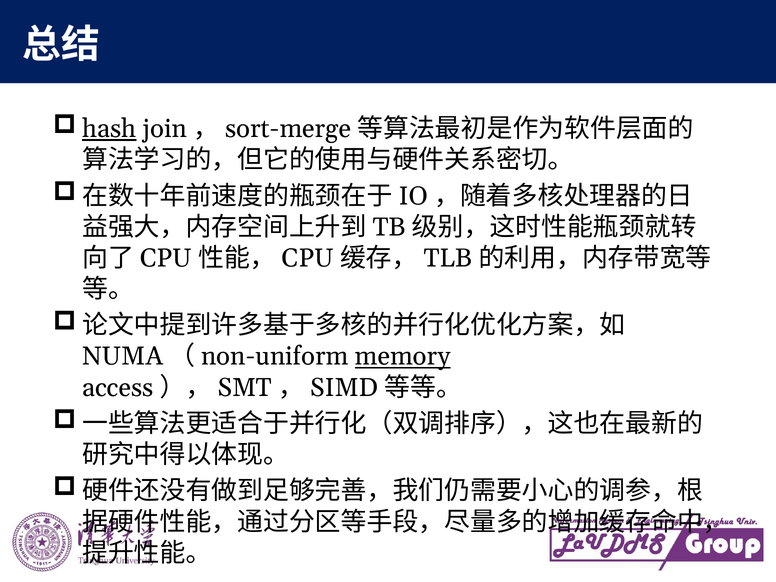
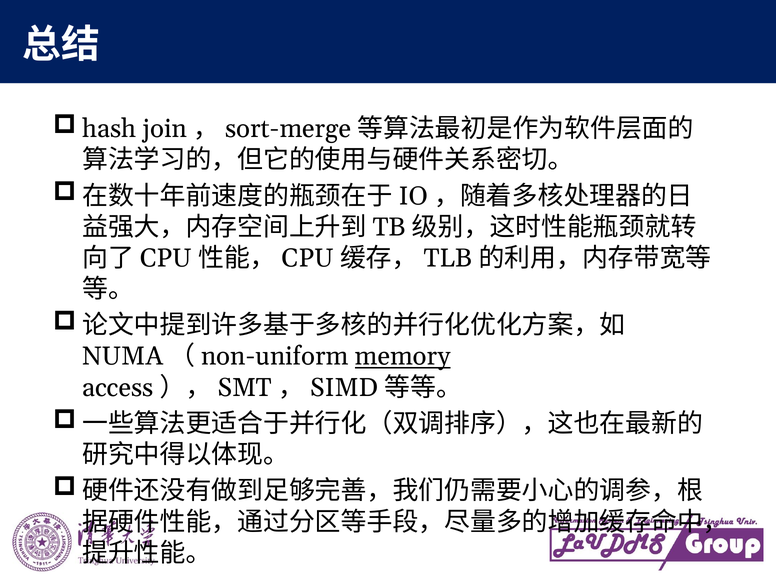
hash underline: present -> none
